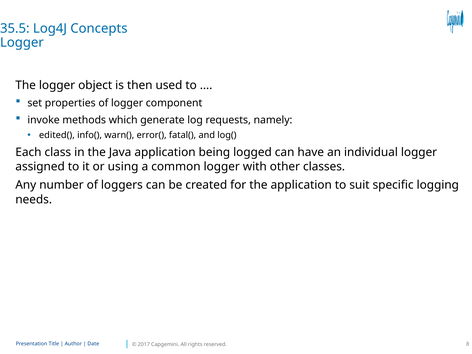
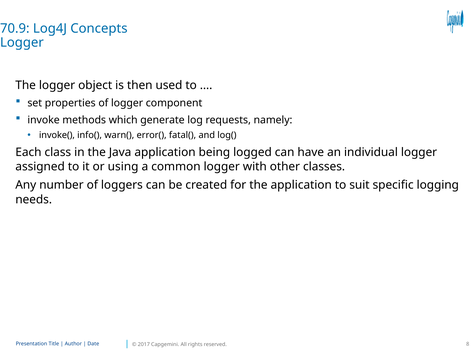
35.5: 35.5 -> 70.9
edited(: edited( -> invoke(
